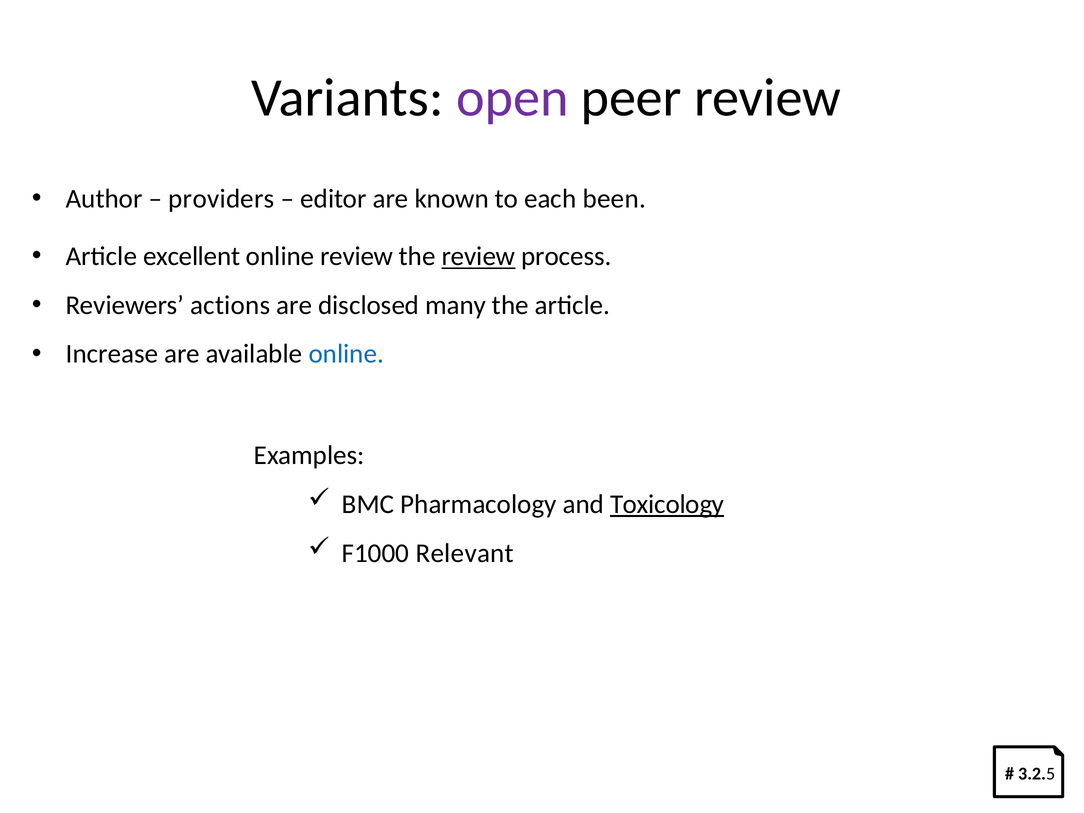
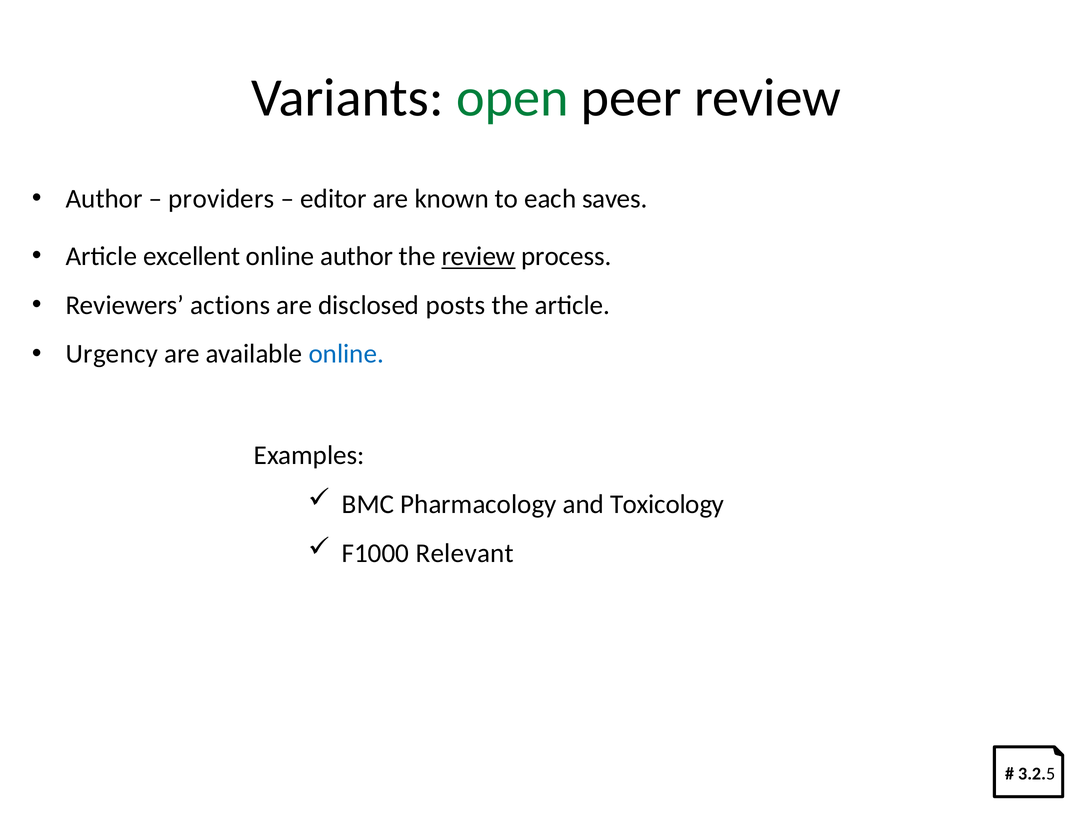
open colour: purple -> green
been: been -> saves
online review: review -> author
many: many -> posts
Increase: Increase -> Urgency
Toxicology underline: present -> none
